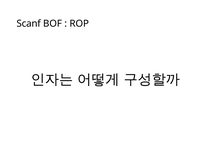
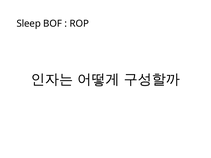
Scanf: Scanf -> Sleep
